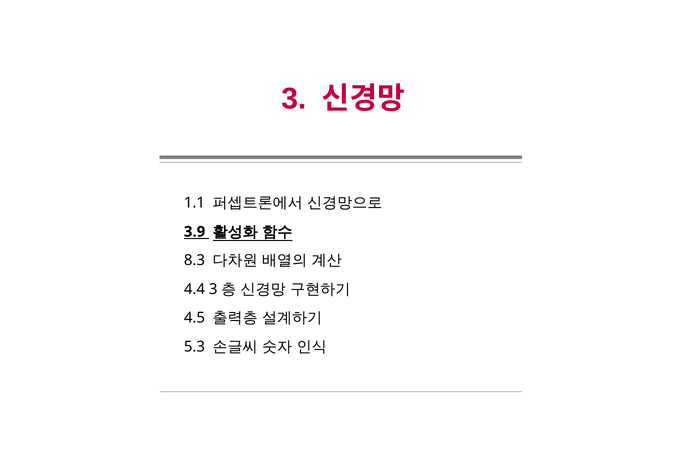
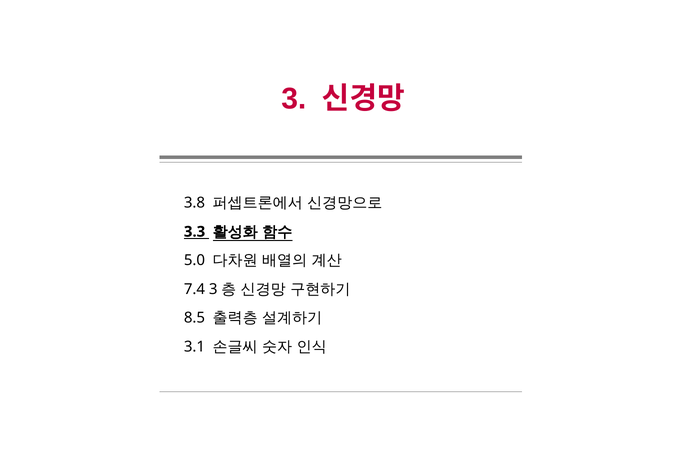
1.1: 1.1 -> 3.8
3.9: 3.9 -> 3.3
8.3: 8.3 -> 5.0
4.4: 4.4 -> 7.4
4.5: 4.5 -> 8.5
5.3: 5.3 -> 3.1
